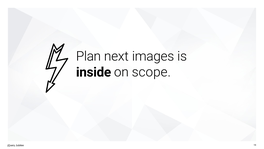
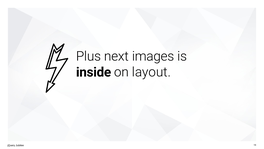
Plan: Plan -> Plus
scope: scope -> layout
